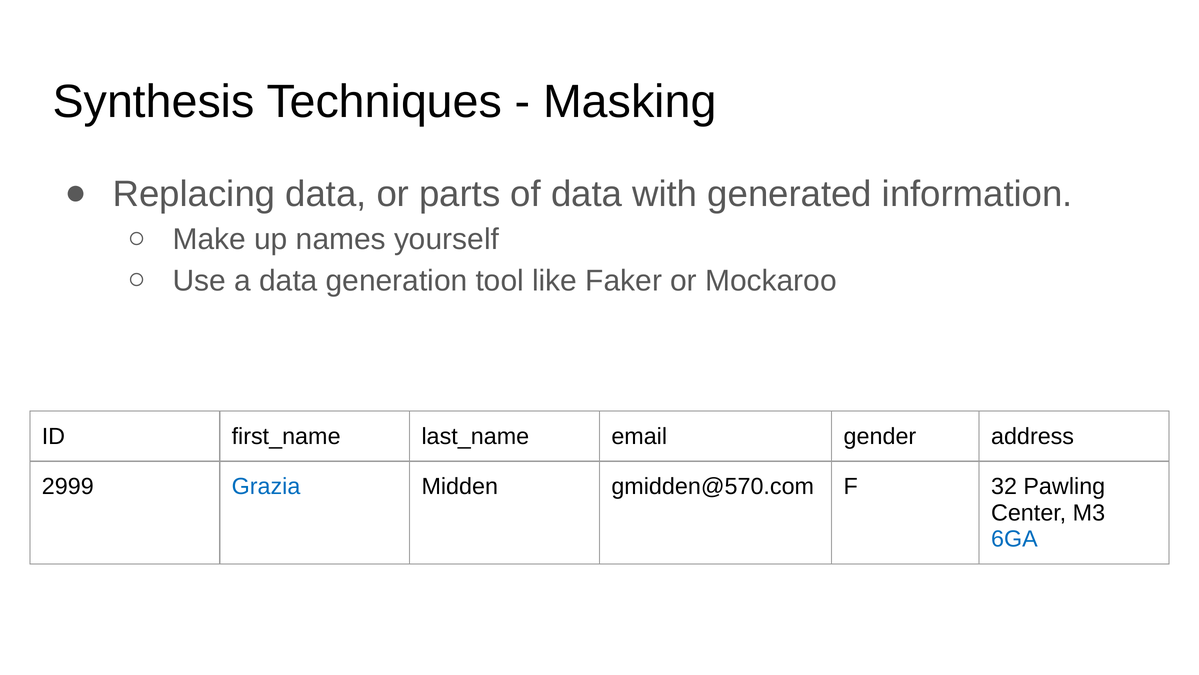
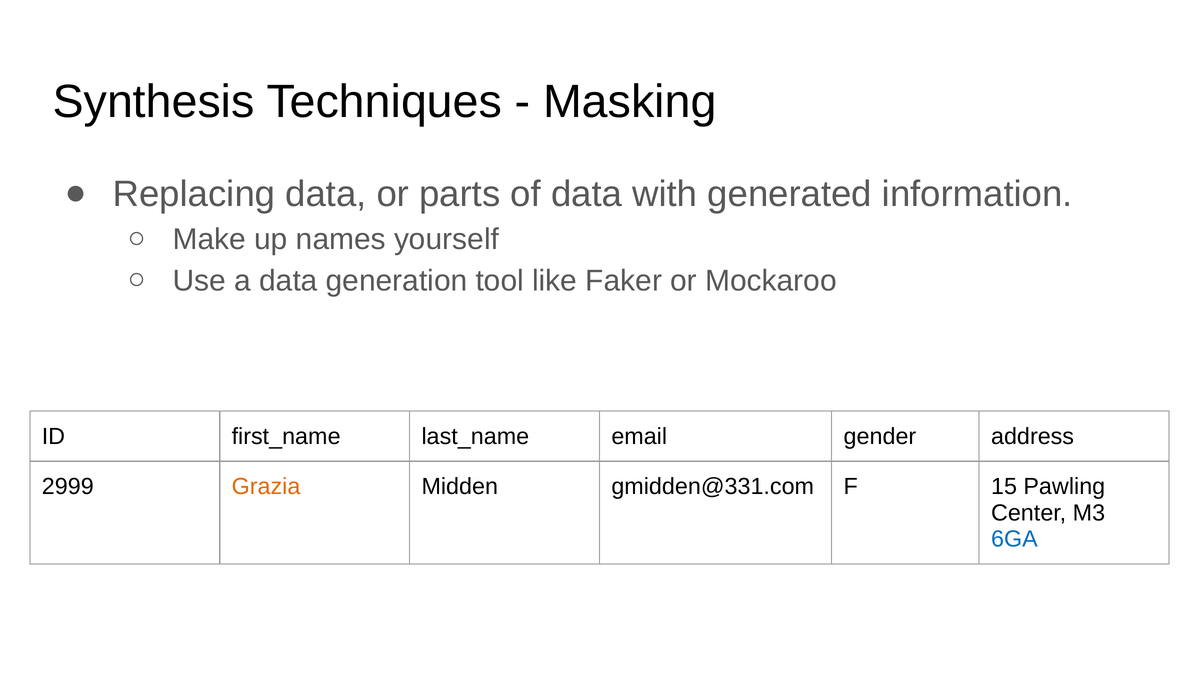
Grazia colour: blue -> orange
gmidden@570.com: gmidden@570.com -> gmidden@331.com
32: 32 -> 15
